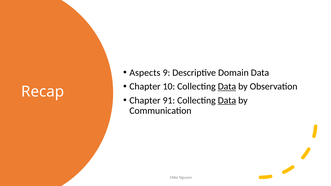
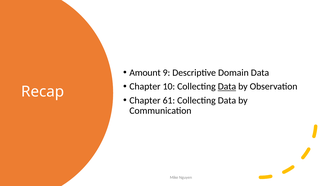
Aspects: Aspects -> Amount
91: 91 -> 61
Data at (227, 100) underline: present -> none
